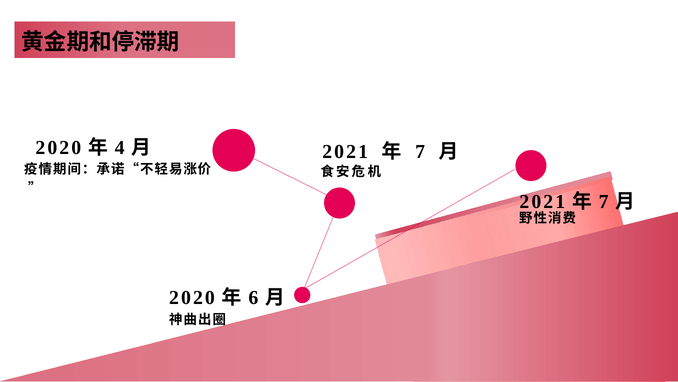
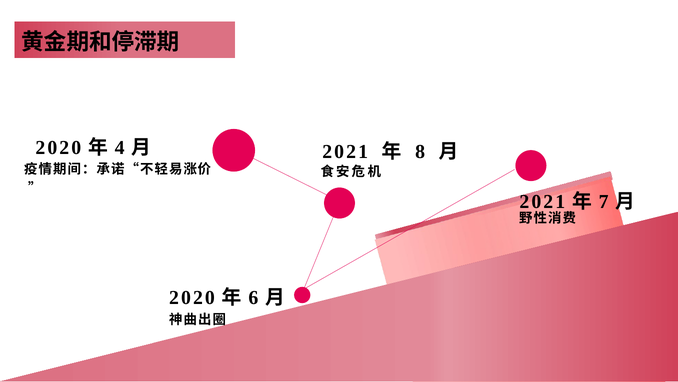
7 at (420, 152): 7 -> 8
